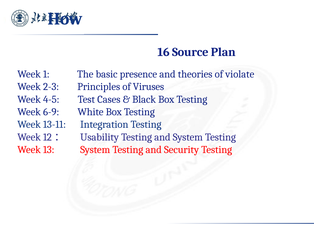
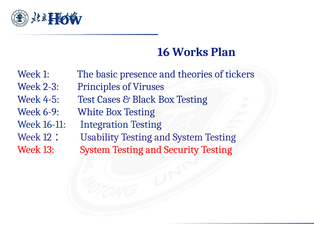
Source: Source -> Works
violate: violate -> tickers
13-11: 13-11 -> 16-11
